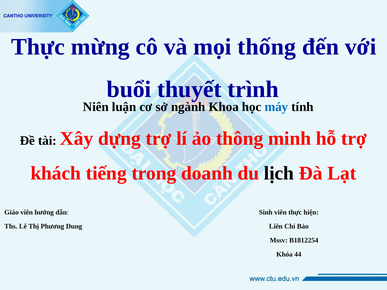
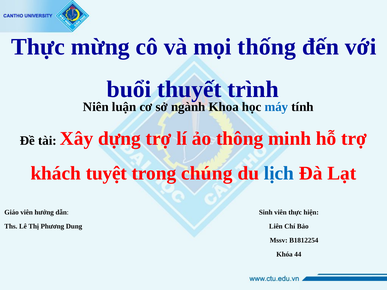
tiếng: tiếng -> tuyệt
doanh: doanh -> chúng
lịch colour: black -> blue
